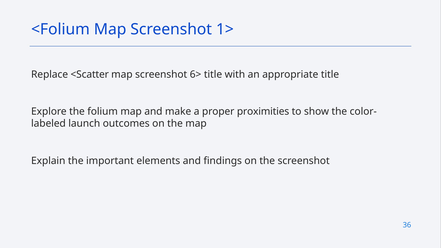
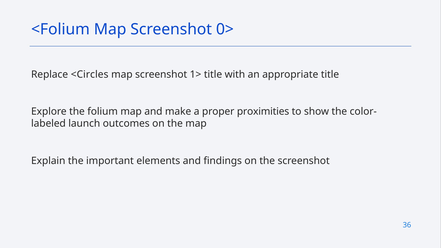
1>: 1> -> 0>
<Scatter: <Scatter -> <Circles
6>: 6> -> 1>
